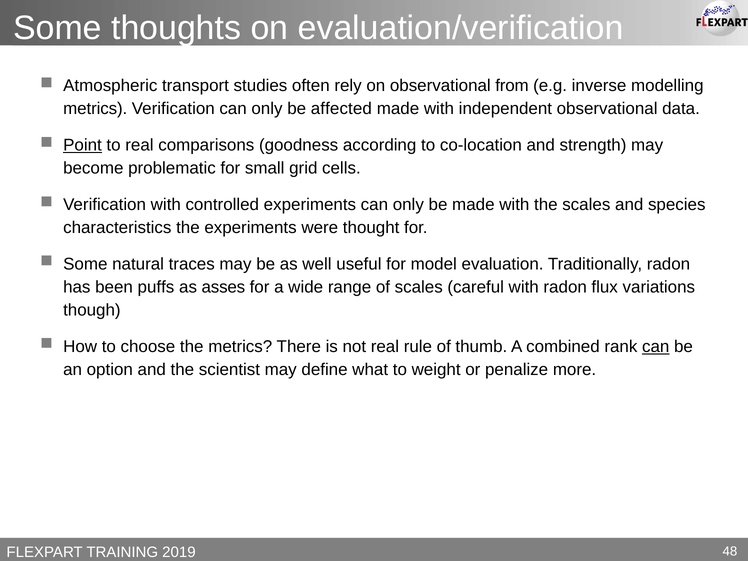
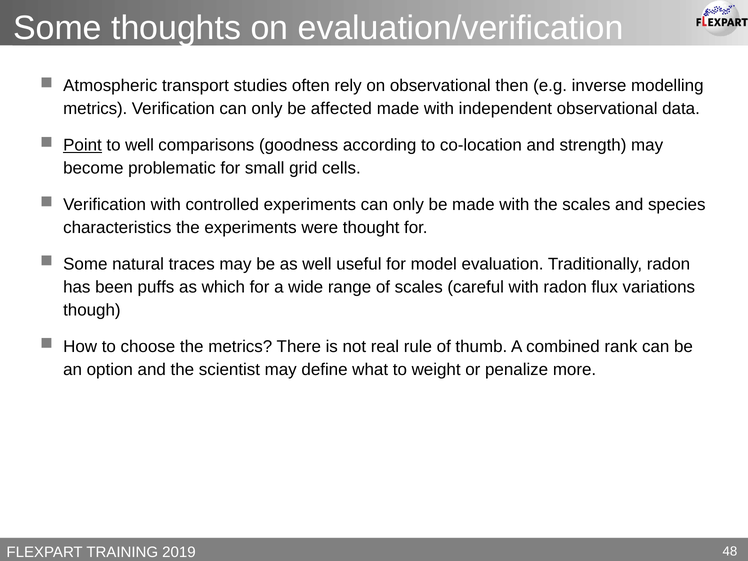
from: from -> then
to real: real -> well
asses: asses -> which
can at (656, 347) underline: present -> none
